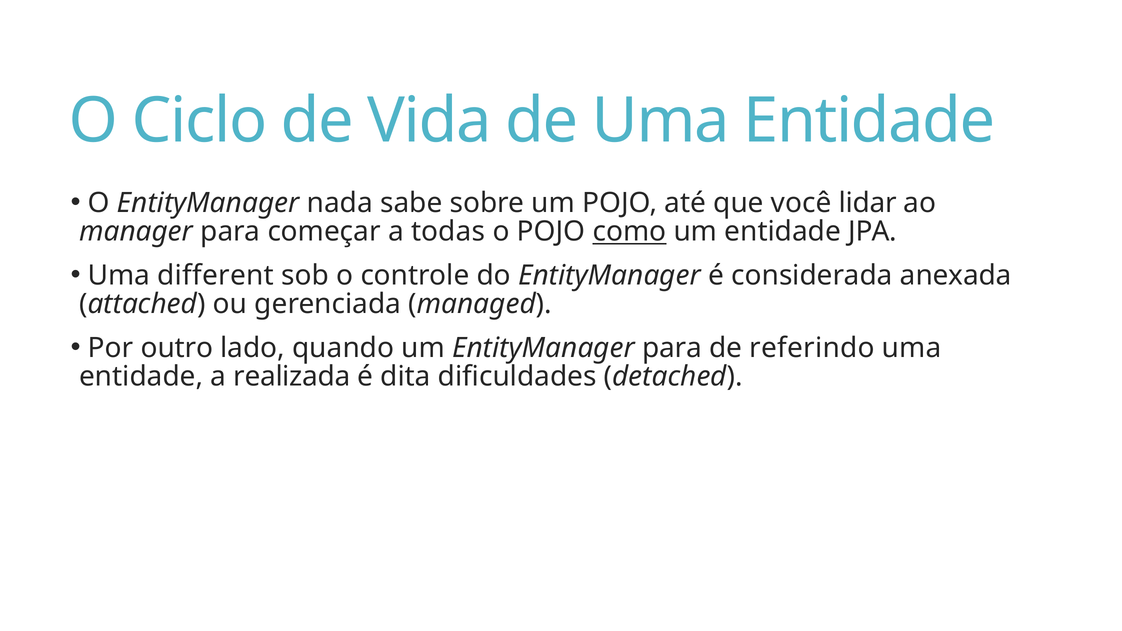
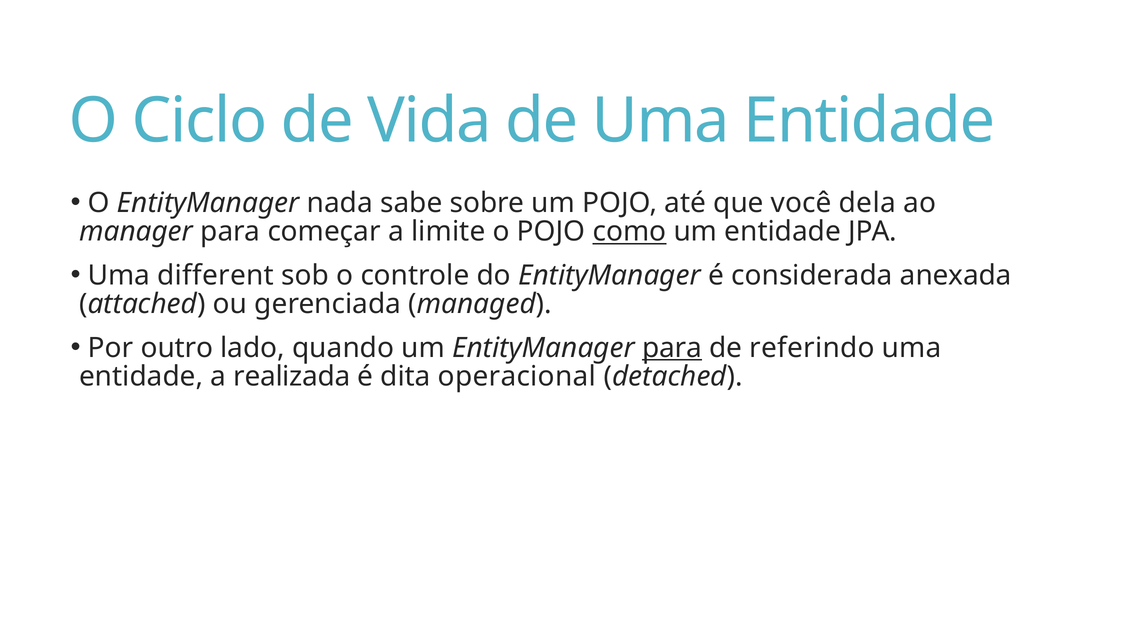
lidar: lidar -> dela
todas: todas -> limite
para at (672, 348) underline: none -> present
dificuldades: dificuldades -> operacional
